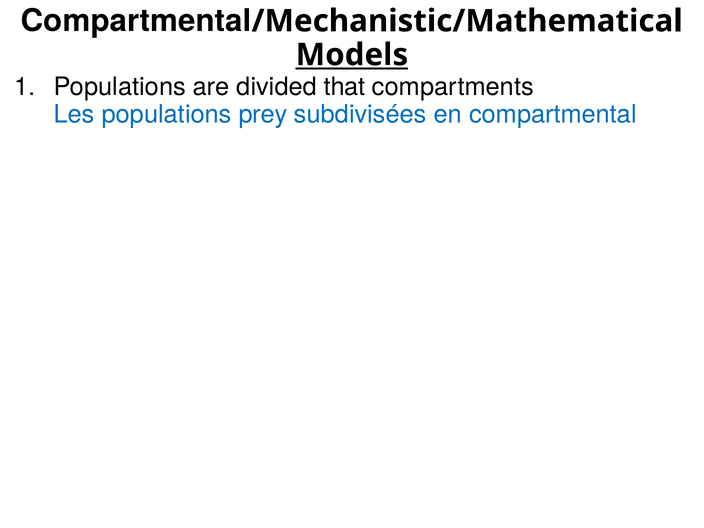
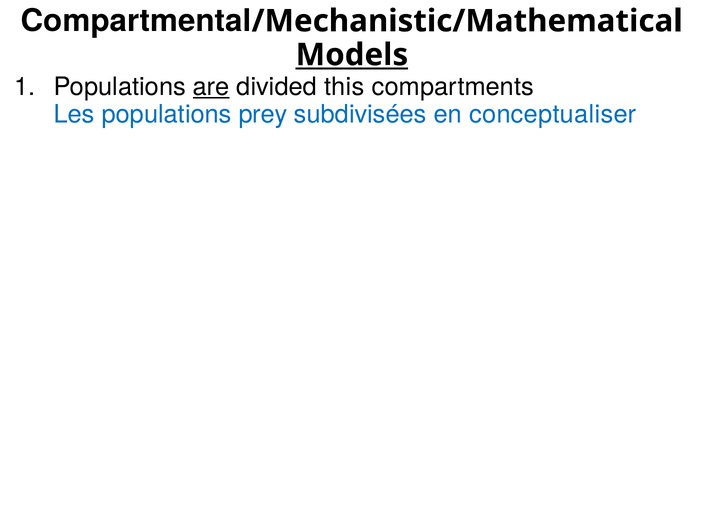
are at (211, 87) underline: none -> present
that: that -> this
en compartmental: compartmental -> conceptualiser
